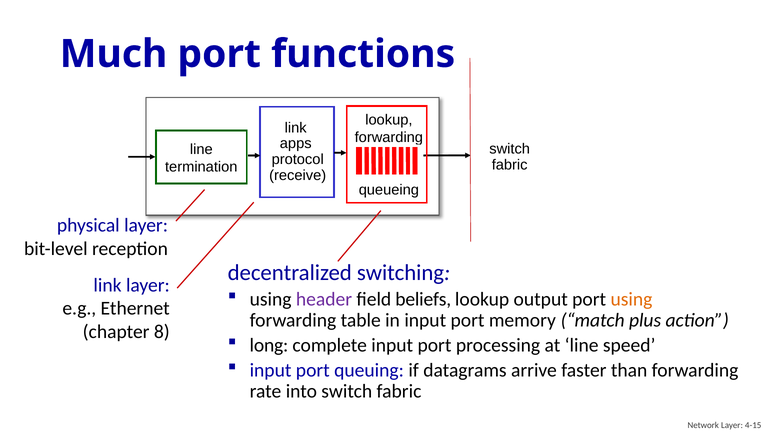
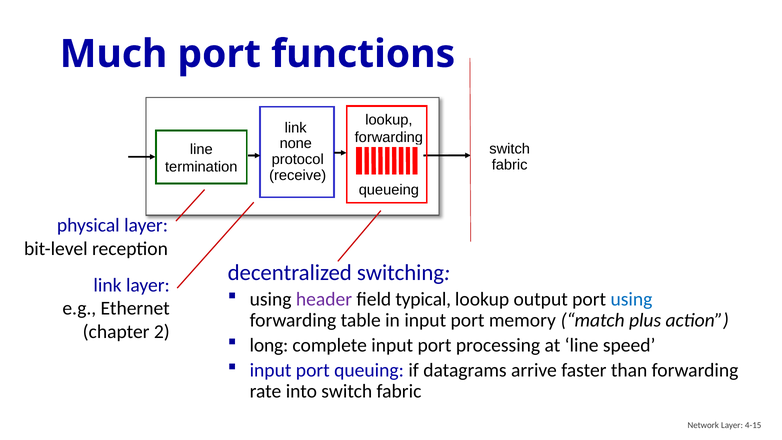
apps: apps -> none
beliefs: beliefs -> typical
using at (631, 299) colour: orange -> blue
8: 8 -> 2
